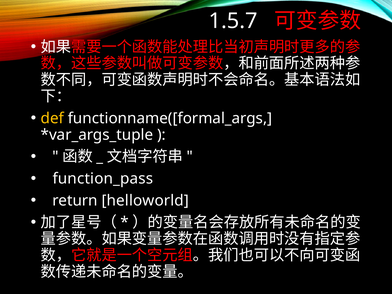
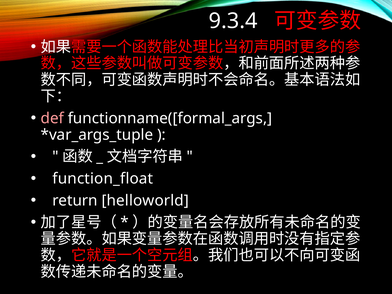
1.5.7: 1.5.7 -> 9.3.4
def colour: yellow -> pink
function_pass: function_pass -> function_float
